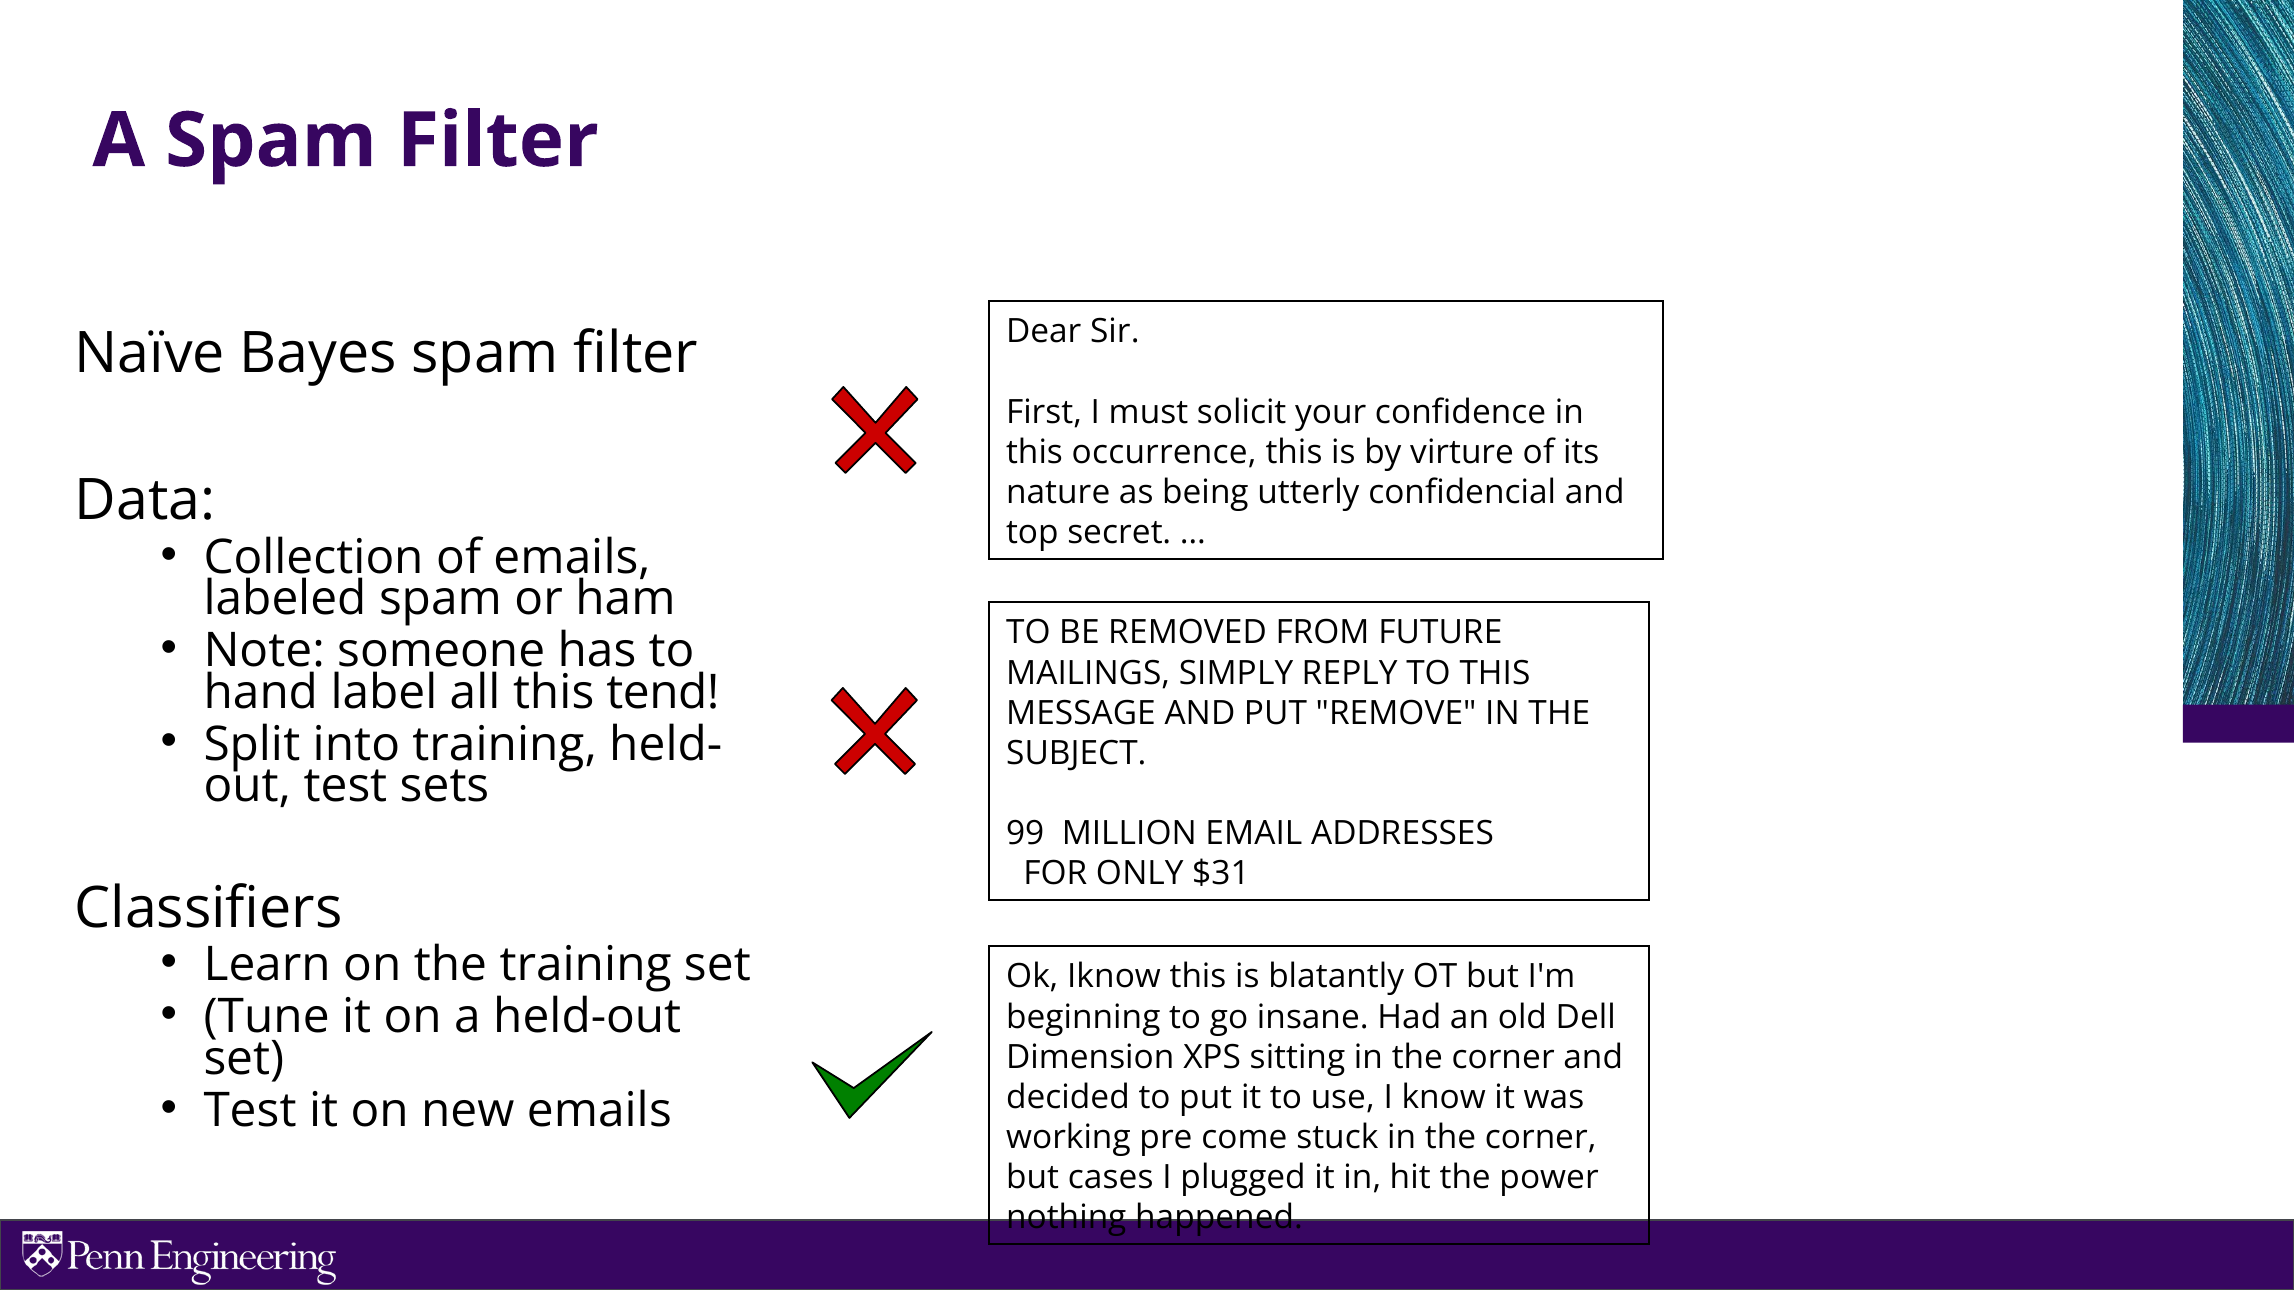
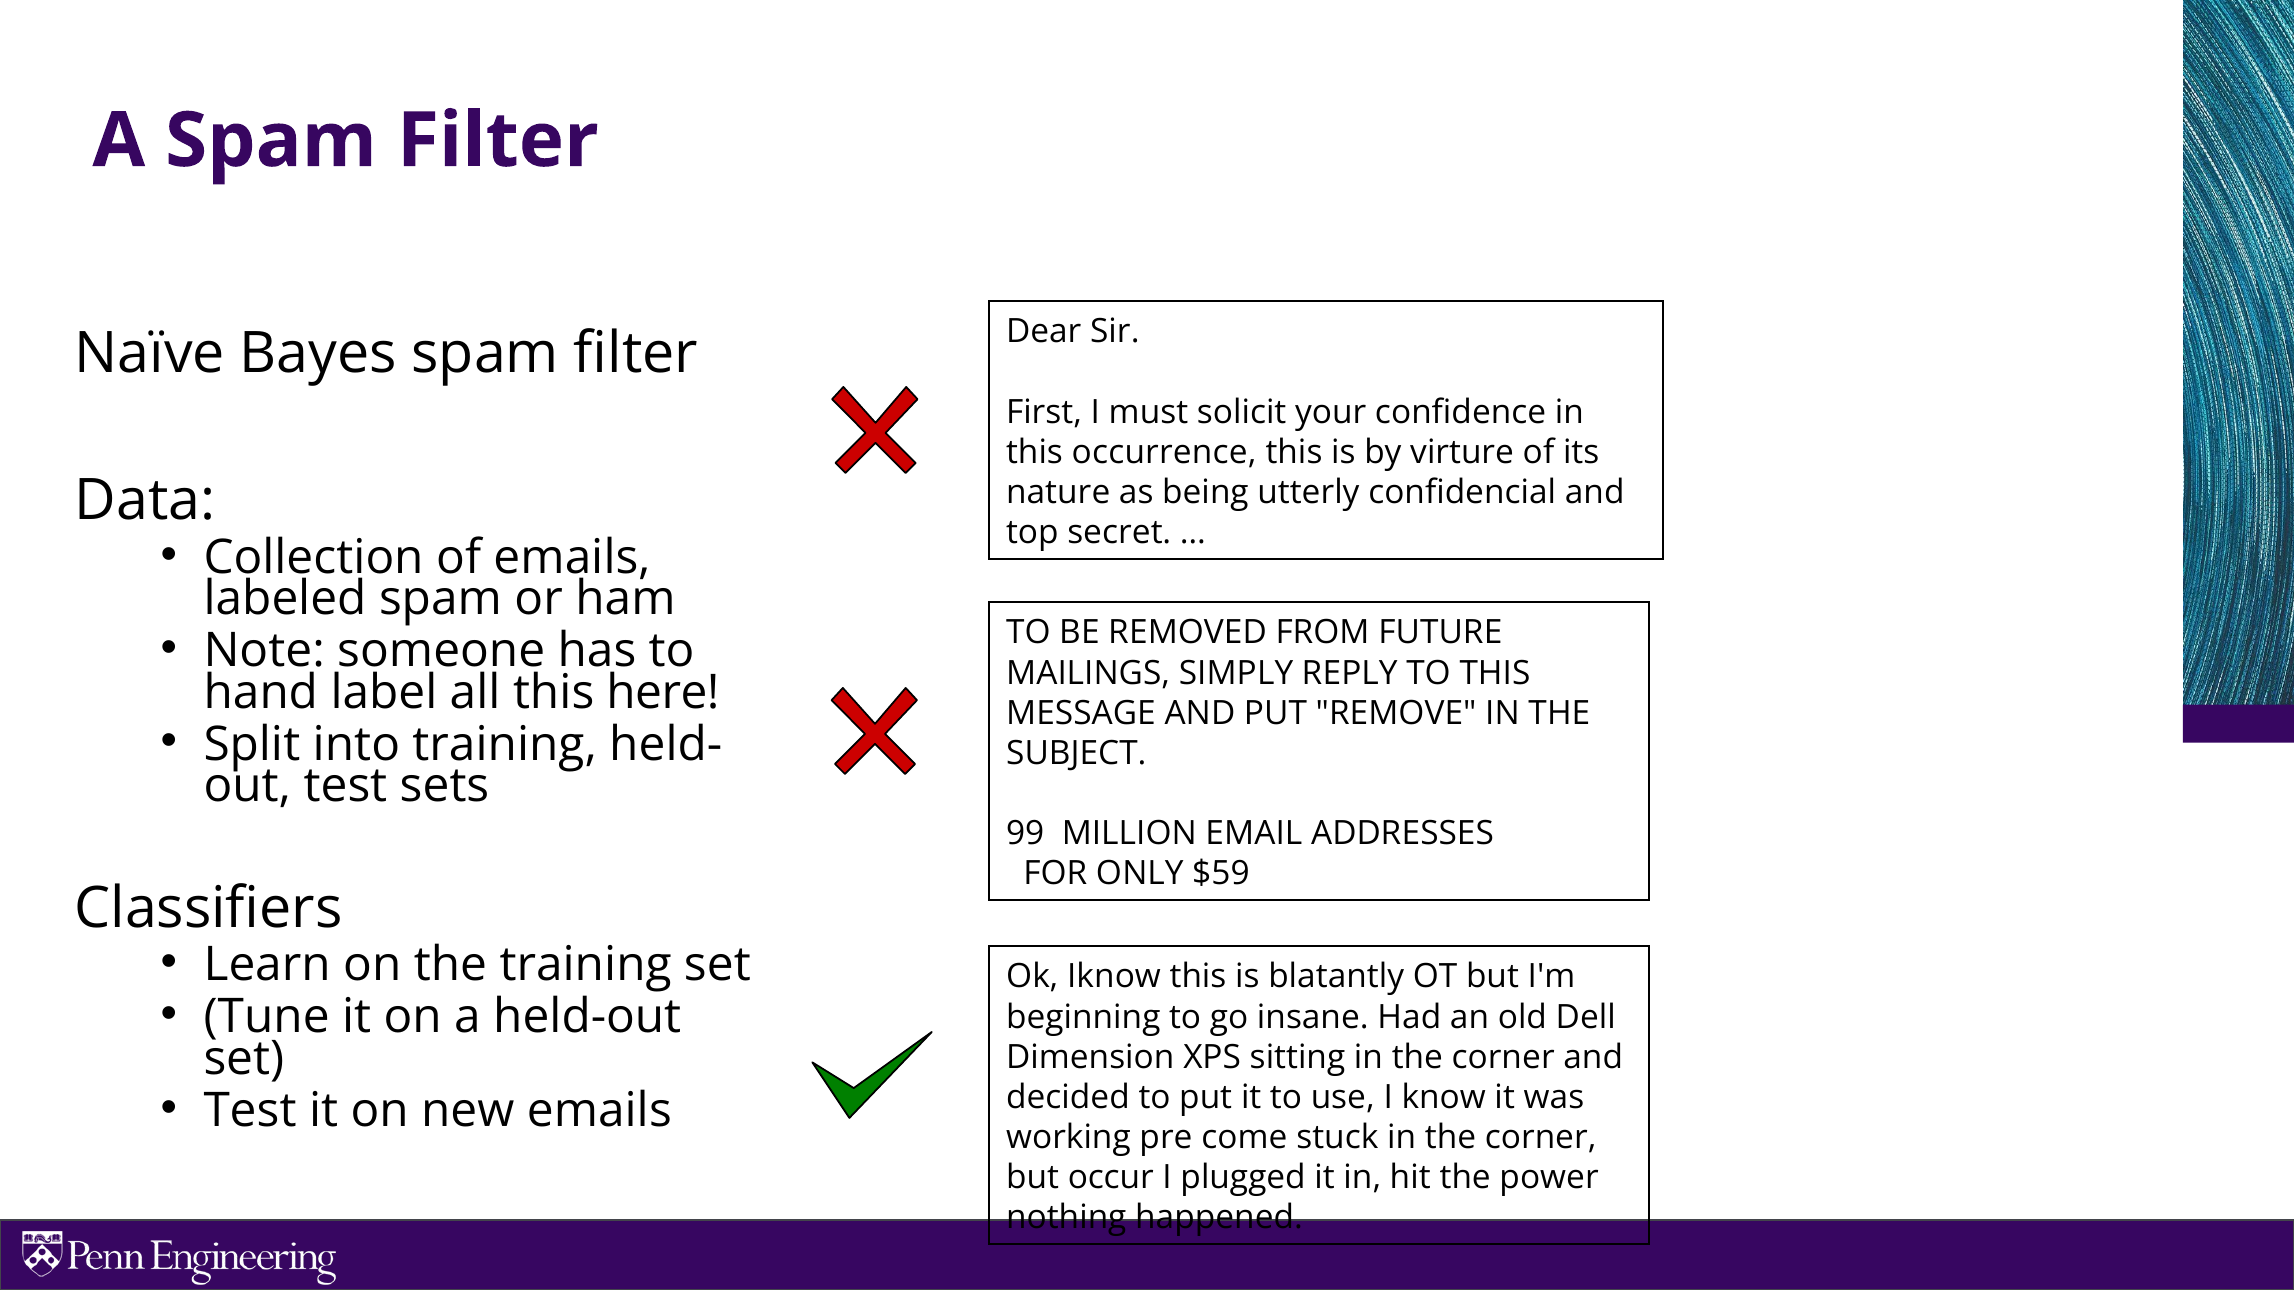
tend: tend -> here
$31: $31 -> $59
cases: cases -> occur
